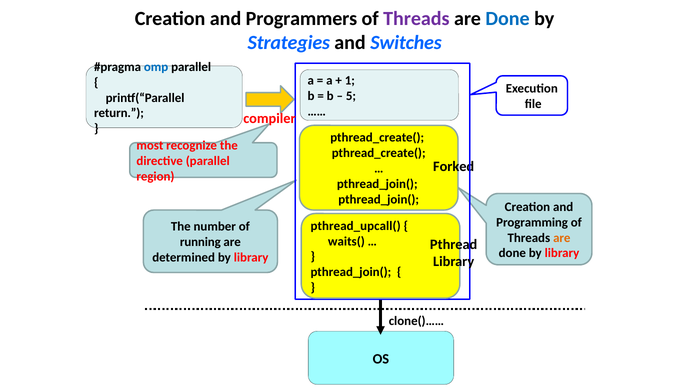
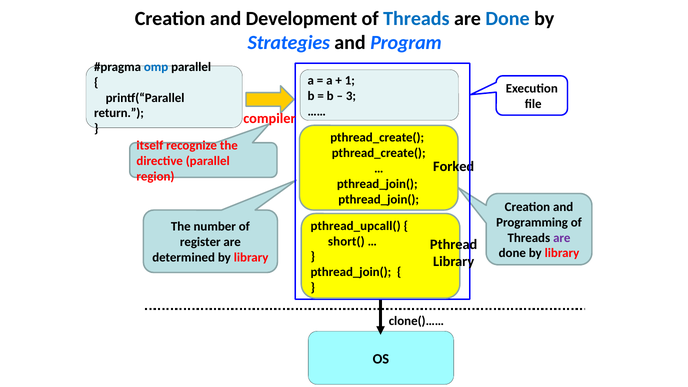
Programmers: Programmers -> Development
Threads at (416, 19) colour: purple -> blue
Switches: Switches -> Program
5: 5 -> 3
most: most -> itself
are at (562, 238) colour: orange -> purple
waits(: waits( -> short(
running: running -> register
